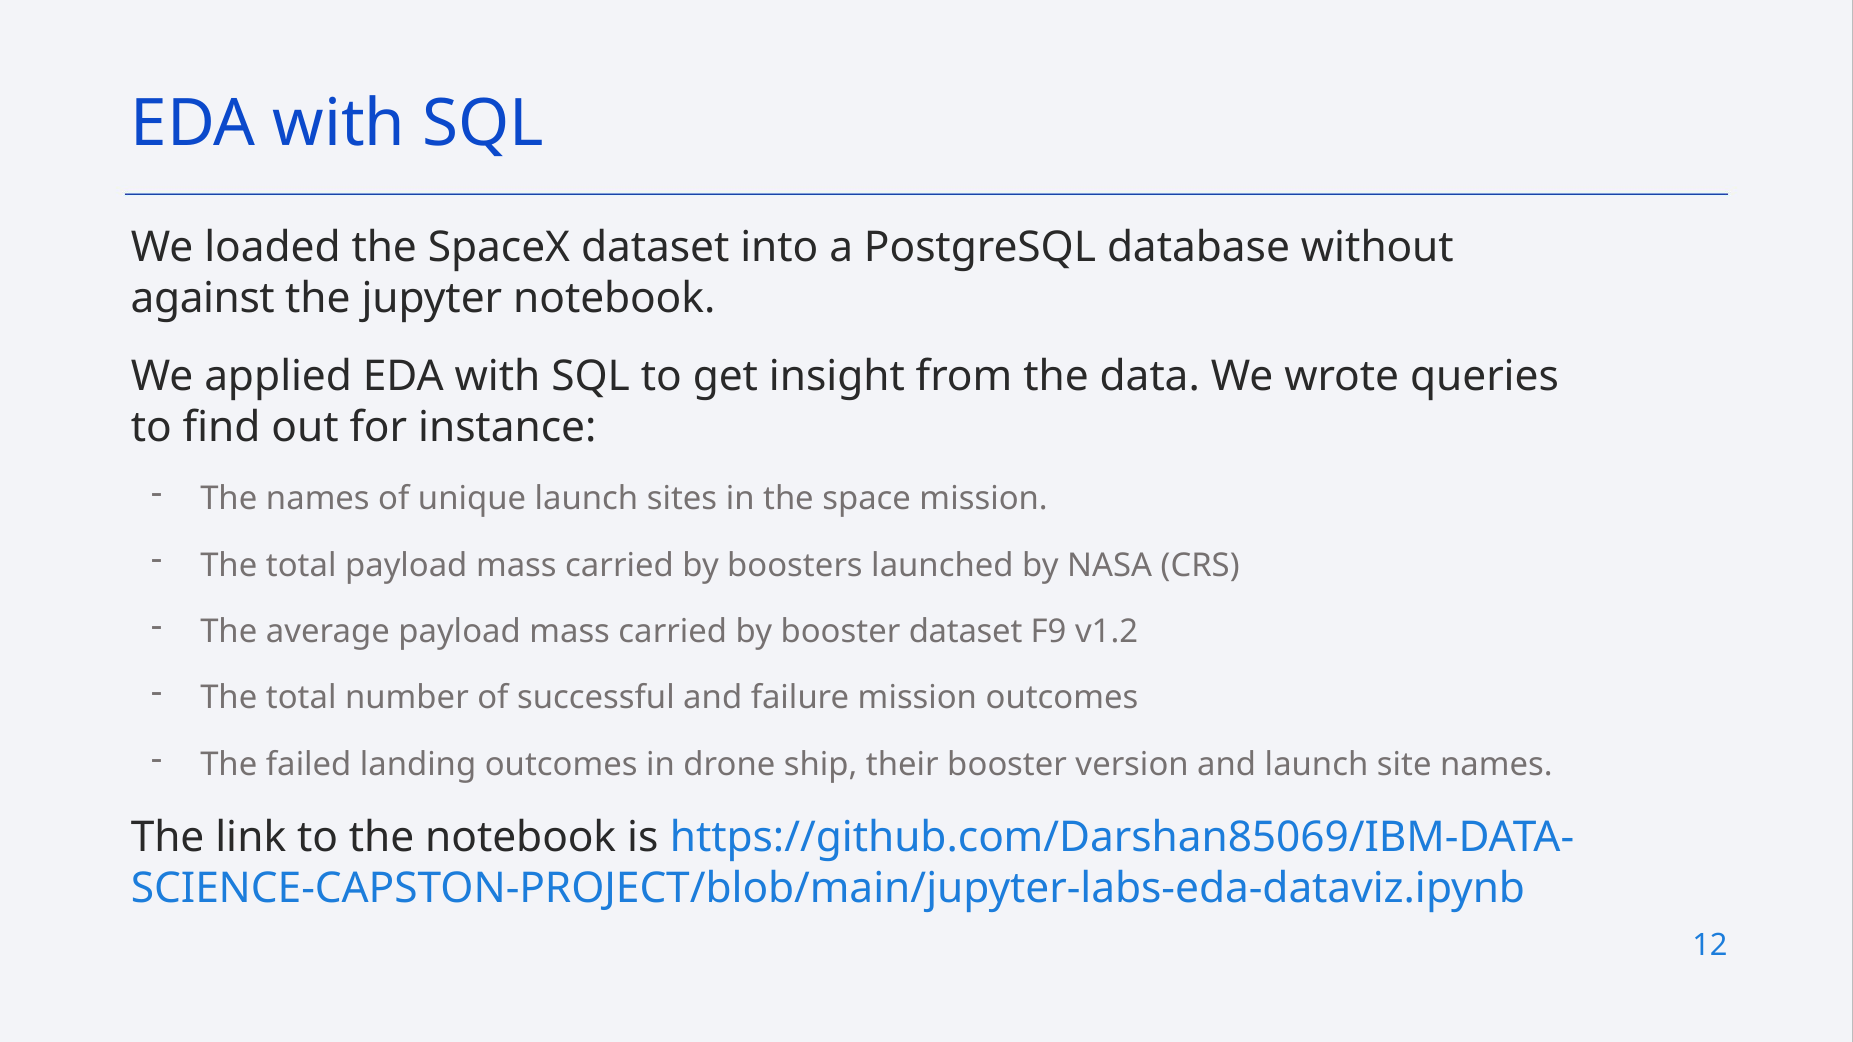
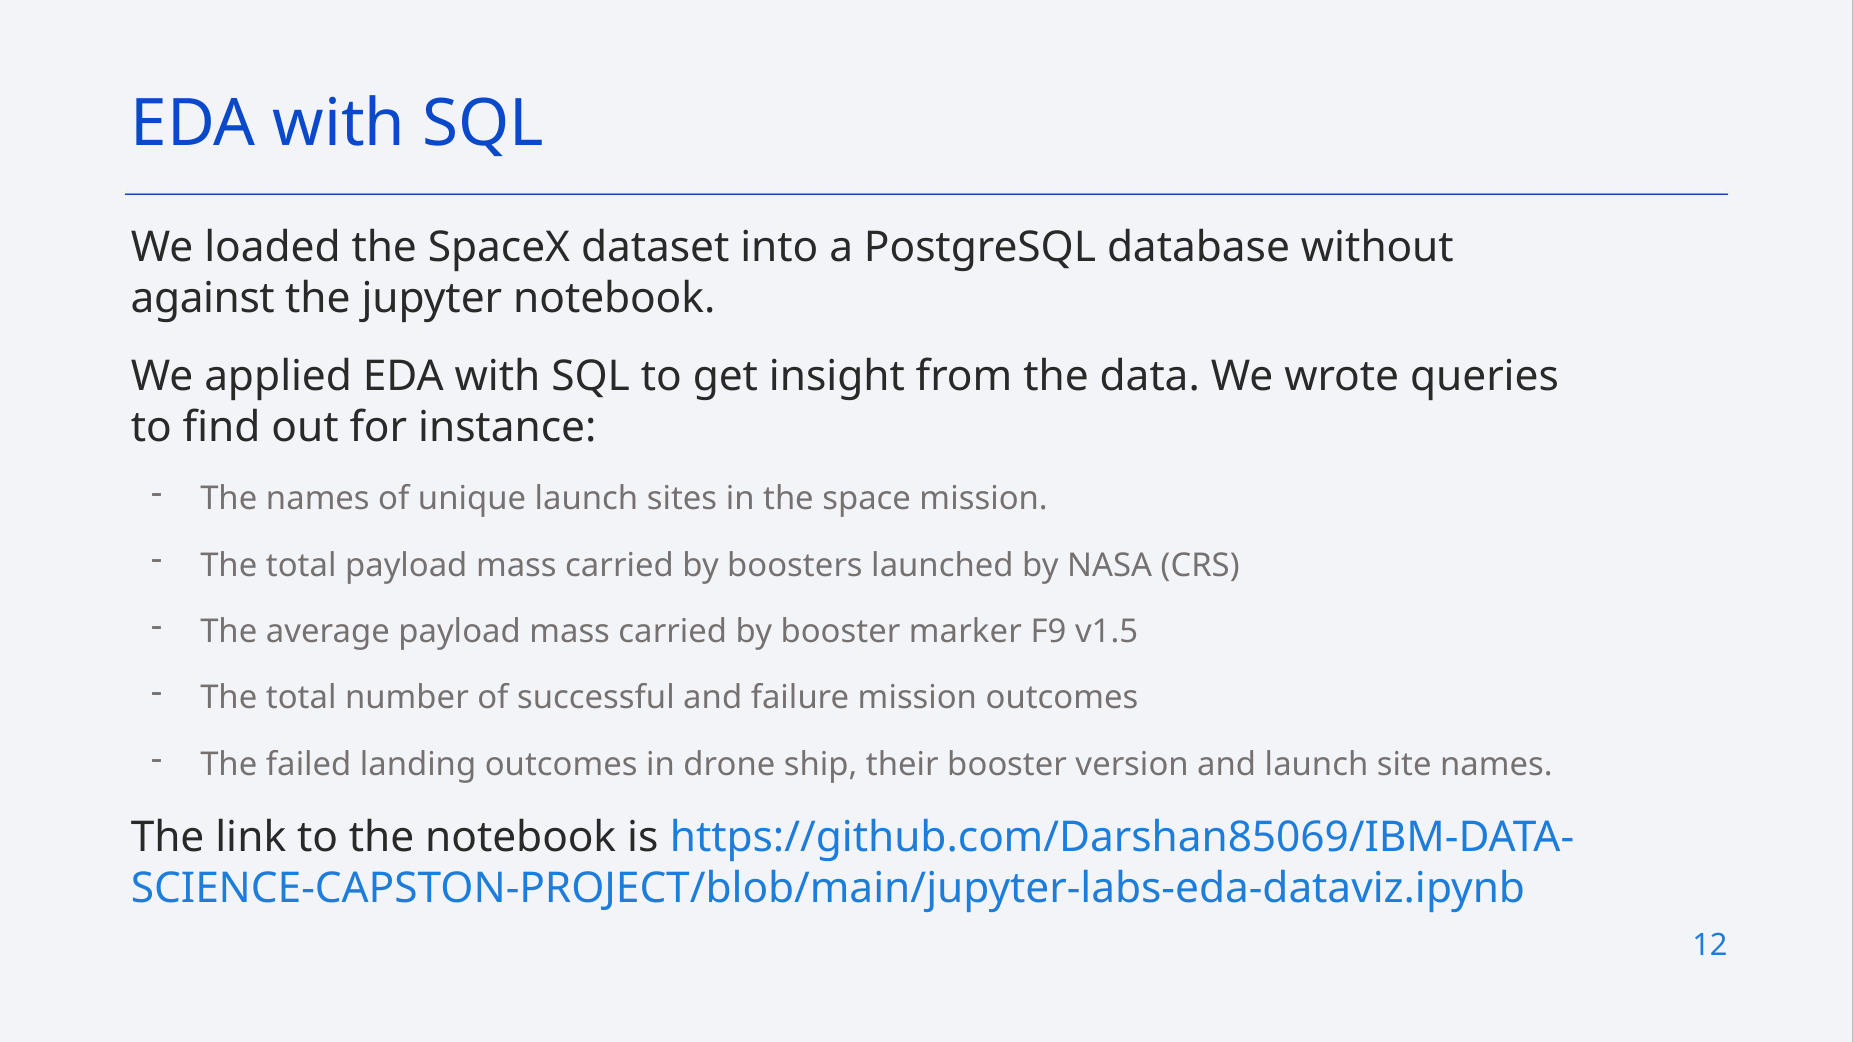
booster dataset: dataset -> marker
v1.2: v1.2 -> v1.5
